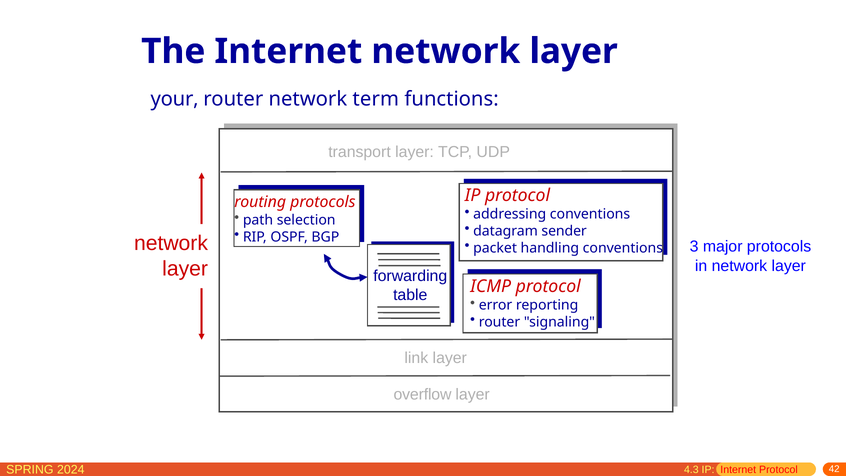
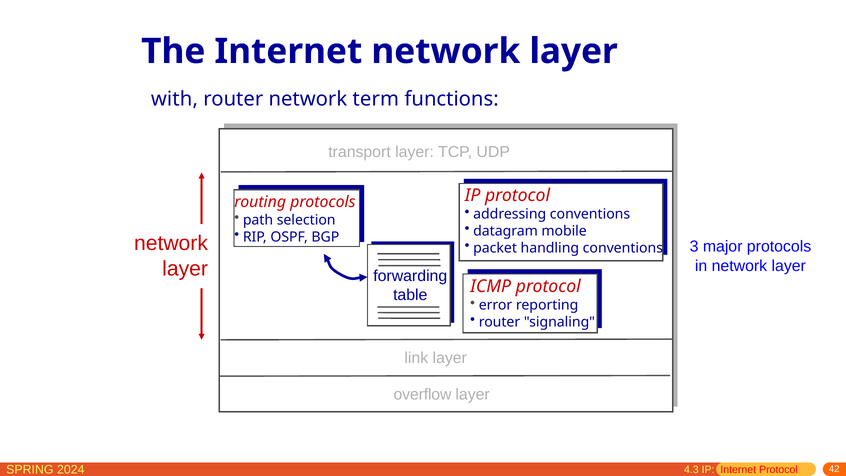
your: your -> with
sender: sender -> mobile
